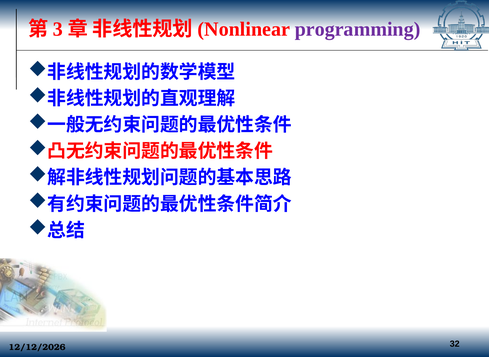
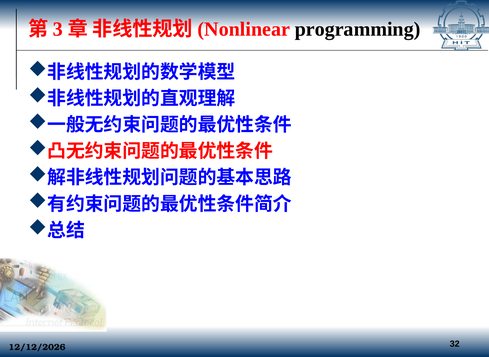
programming colour: purple -> black
